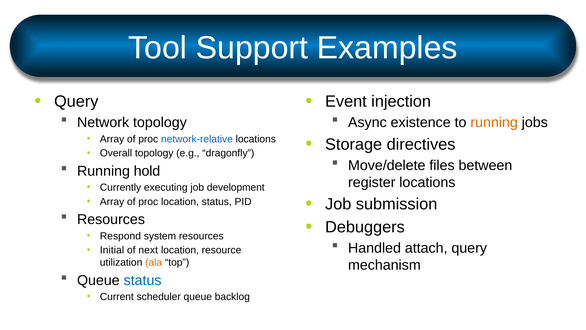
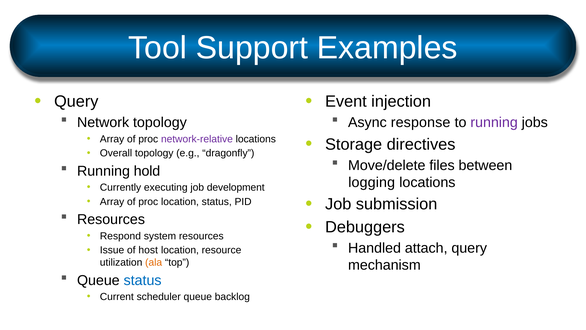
existence: existence -> response
running at (494, 122) colour: orange -> purple
network-relative colour: blue -> purple
register: register -> logging
Initial: Initial -> Issue
next: next -> host
